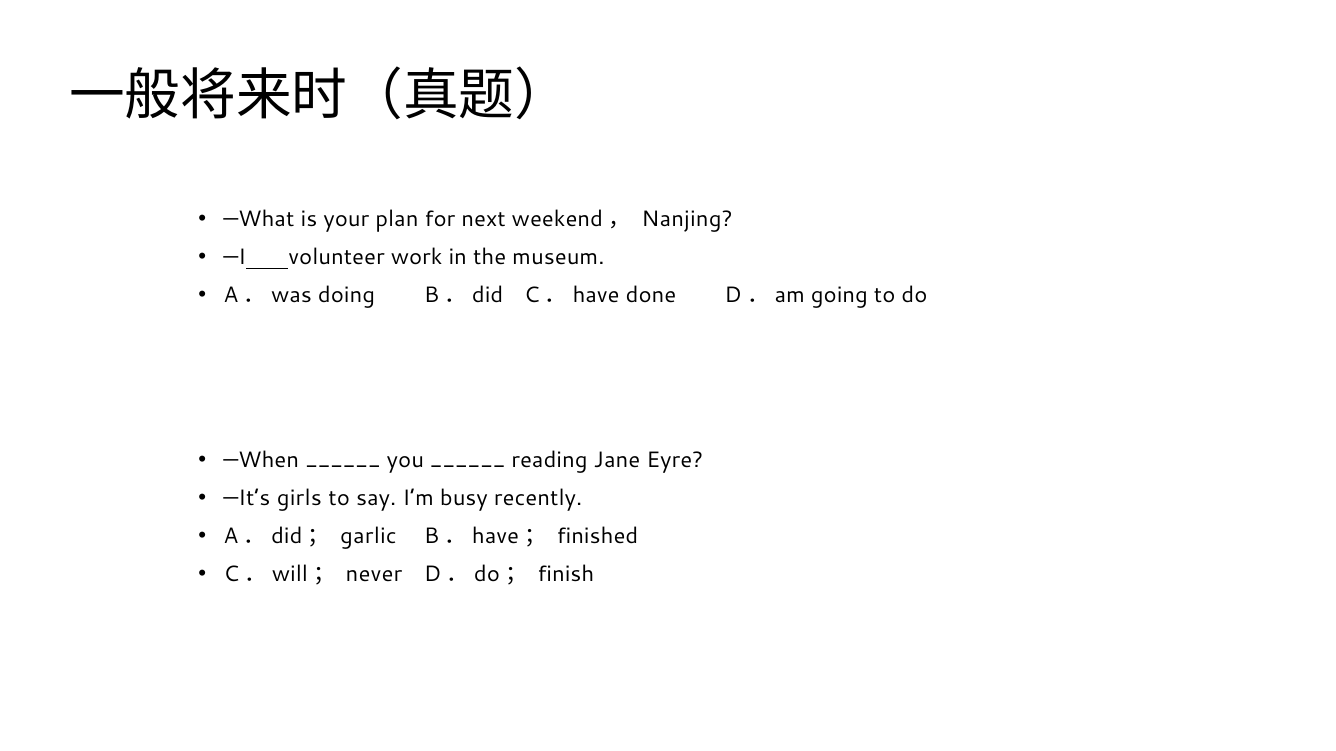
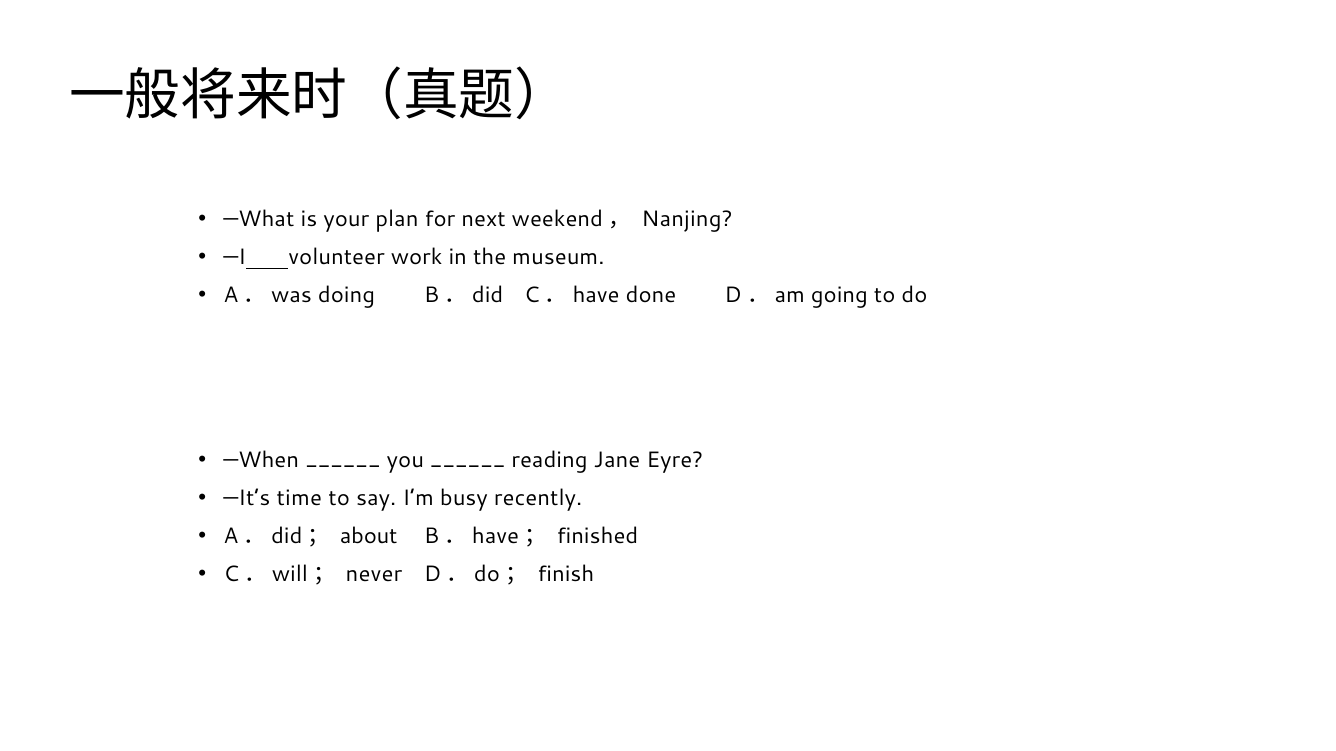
girls: girls -> time
garlic: garlic -> about
